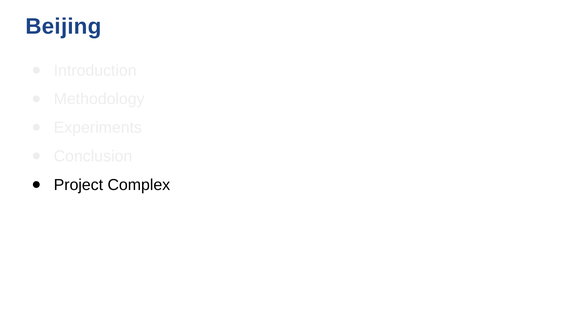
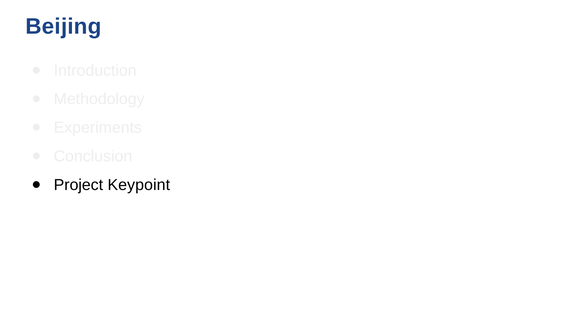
Complex: Complex -> Keypoint
